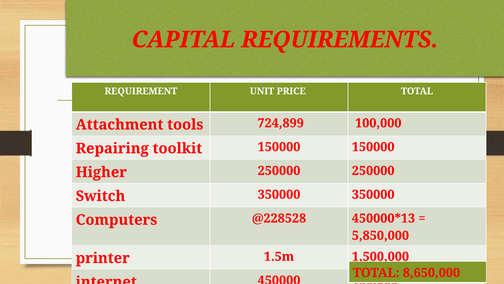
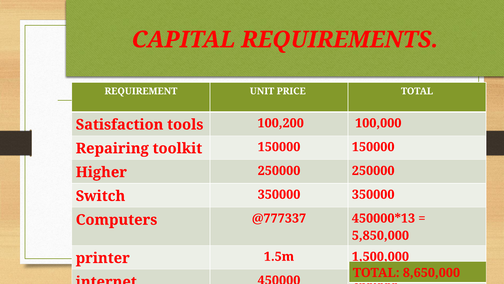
Attachment: Attachment -> Satisfaction
724,899: 724,899 -> 100,200
@228528: @228528 -> @777337
